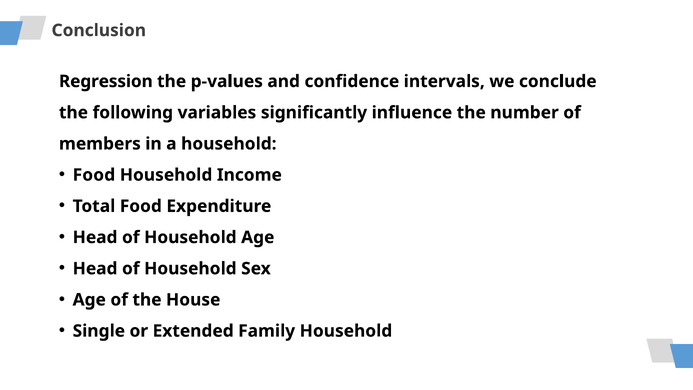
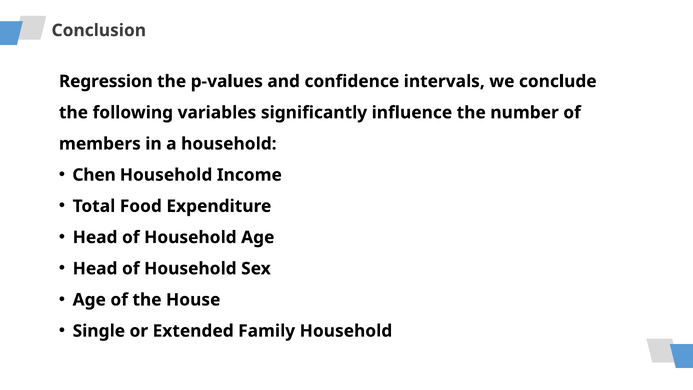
Food at (94, 175): Food -> Chen
